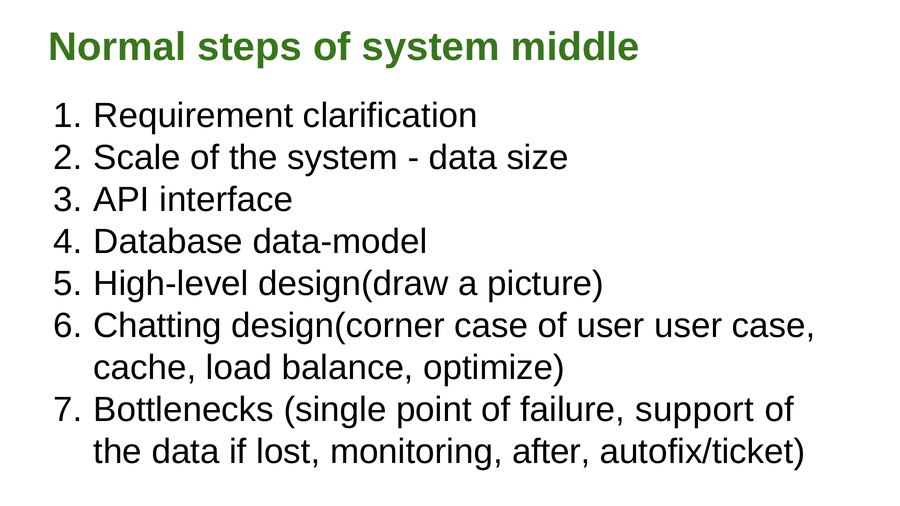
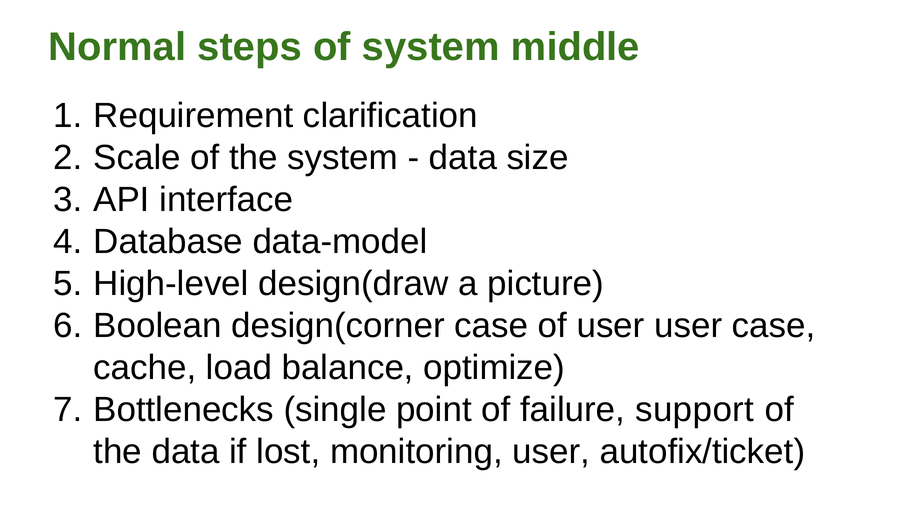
Chatting: Chatting -> Boolean
monitoring after: after -> user
